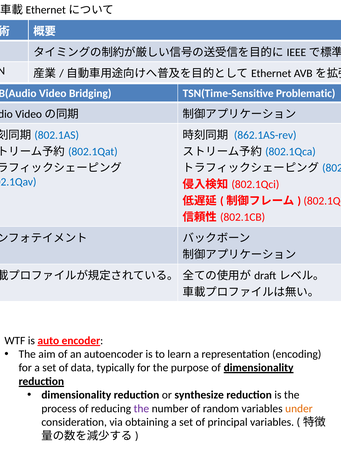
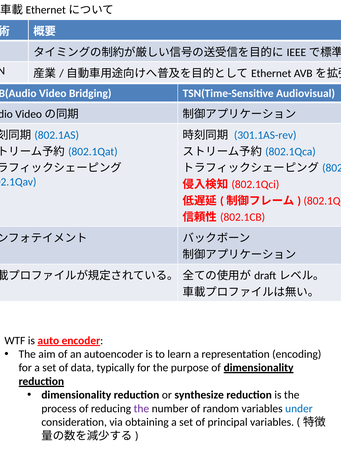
Problematic: Problematic -> Audiovisual
862.1AS-rev: 862.1AS-rev -> 301.1AS-rev
under colour: orange -> blue
